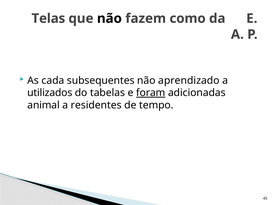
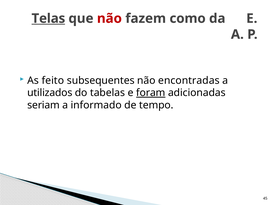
Telas underline: none -> present
não at (109, 18) colour: black -> red
cada: cada -> feito
aprendizado: aprendizado -> encontradas
animal: animal -> seriam
residentes: residentes -> informado
